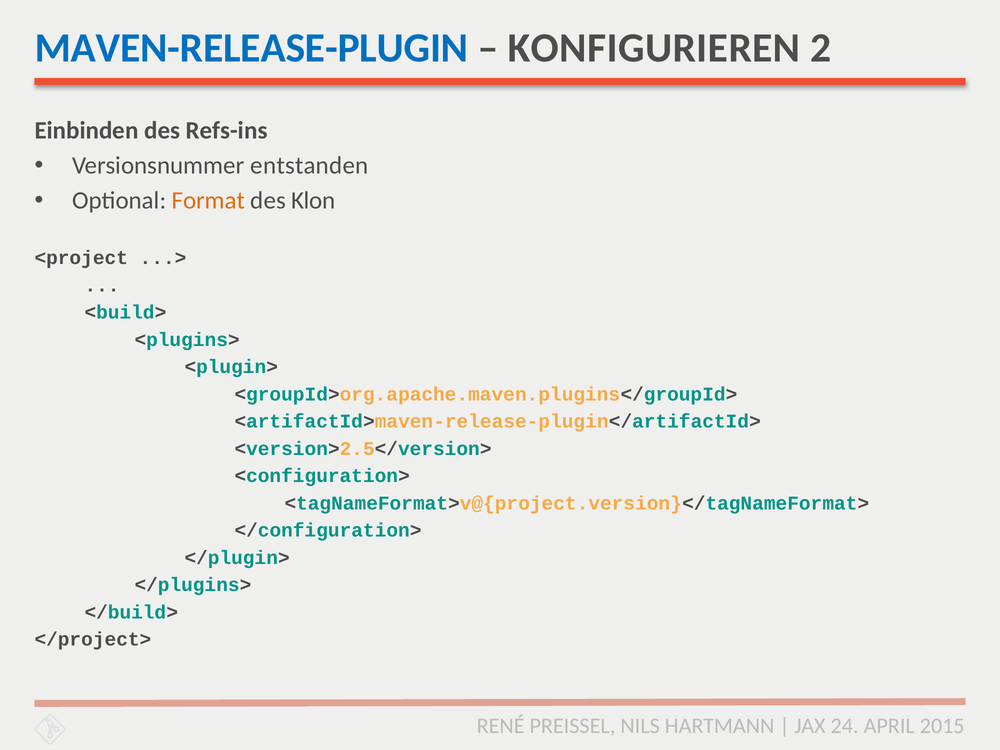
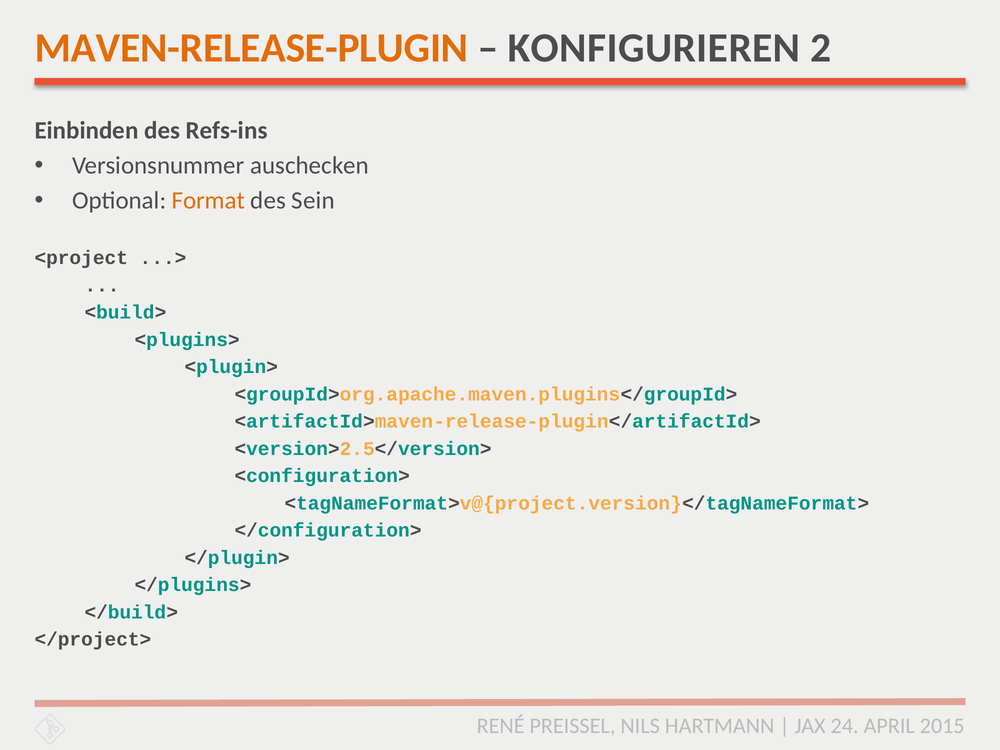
MAVEN-RELEASE-PLUGIN colour: blue -> orange
entstanden: entstanden -> auschecken
Klon: Klon -> Sein
